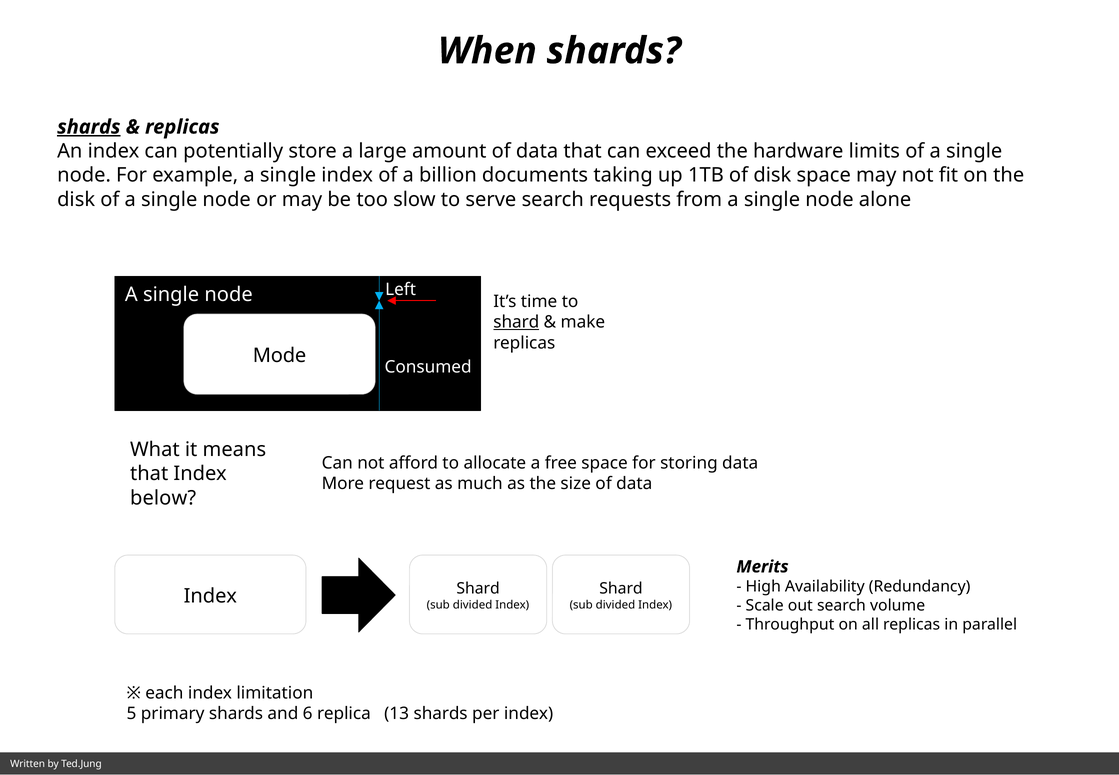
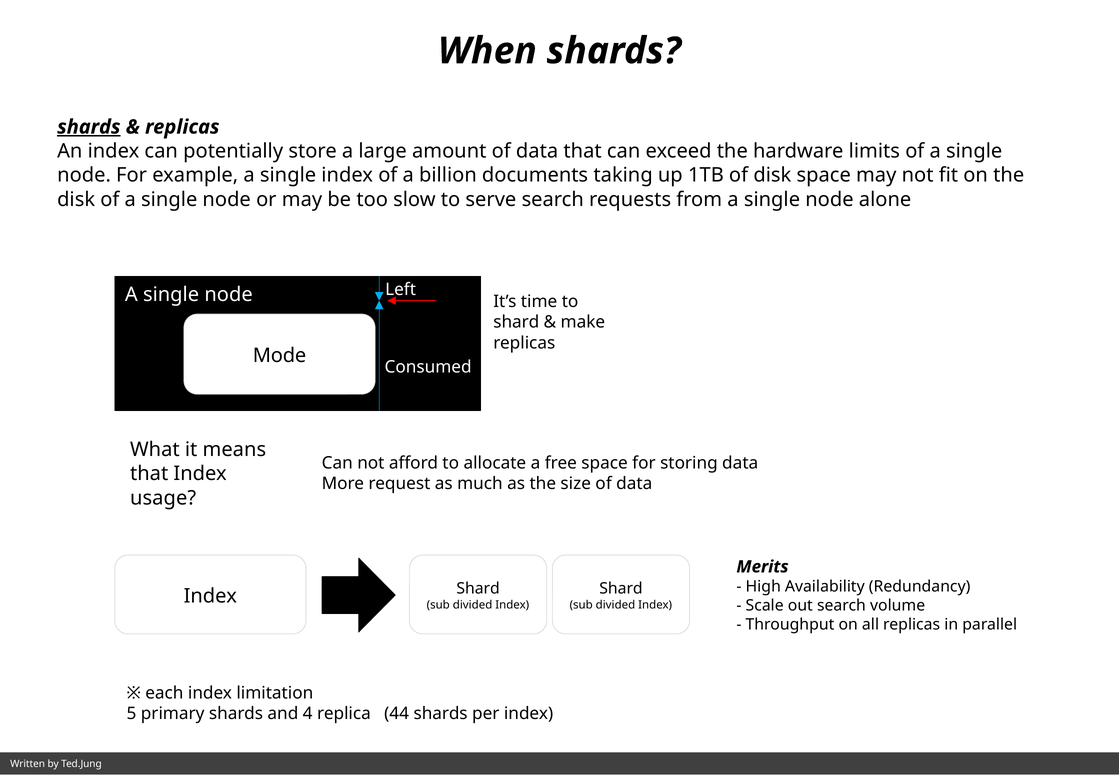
shard at (516, 322) underline: present -> none
below: below -> usage
6: 6 -> 4
13: 13 -> 44
